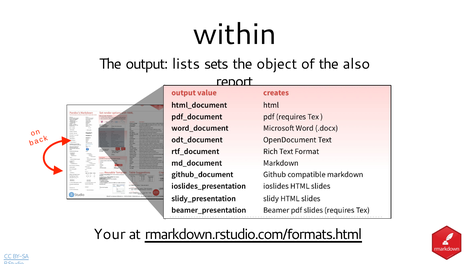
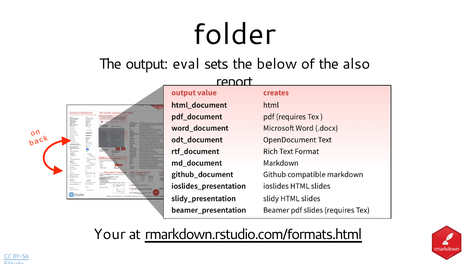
within: within -> folder
lists: lists -> eval
object: object -> below
